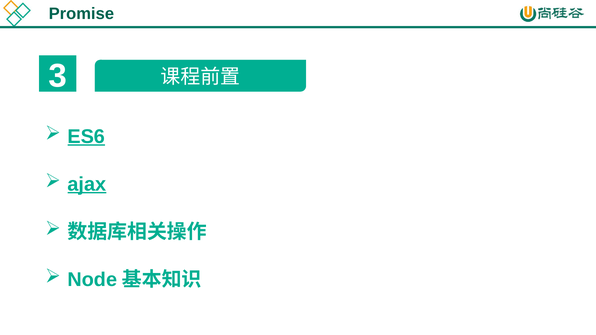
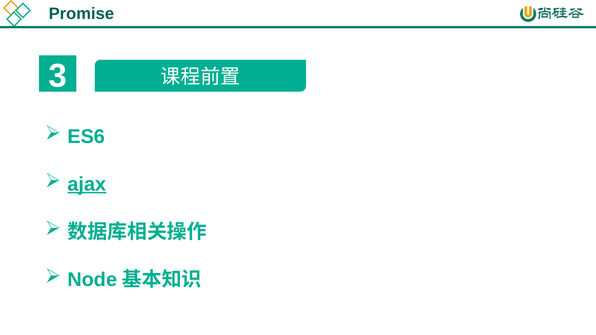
ES6 underline: present -> none
